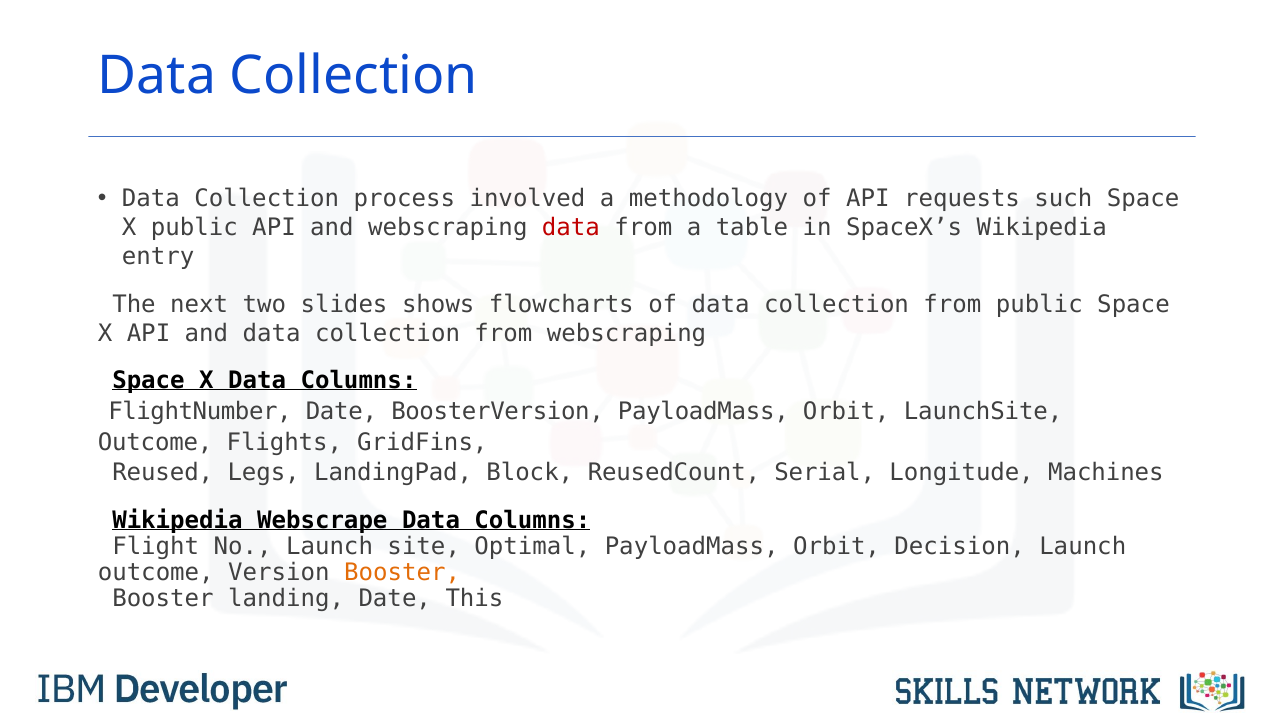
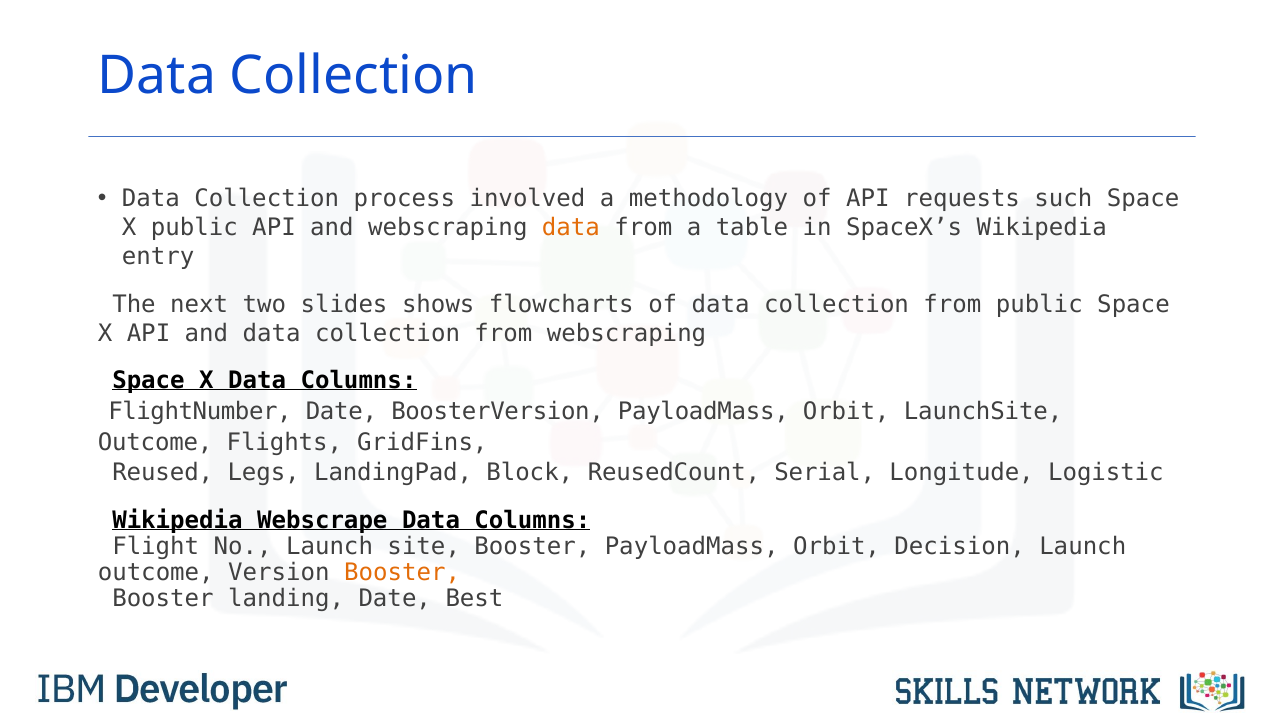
data at (571, 228) colour: red -> orange
Machines: Machines -> Logistic
site Optimal: Optimal -> Booster
This: This -> Best
